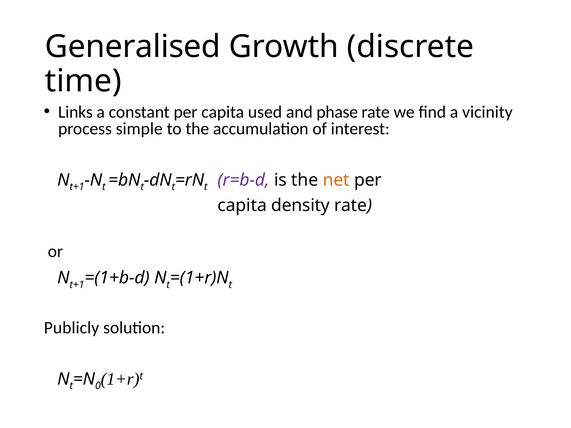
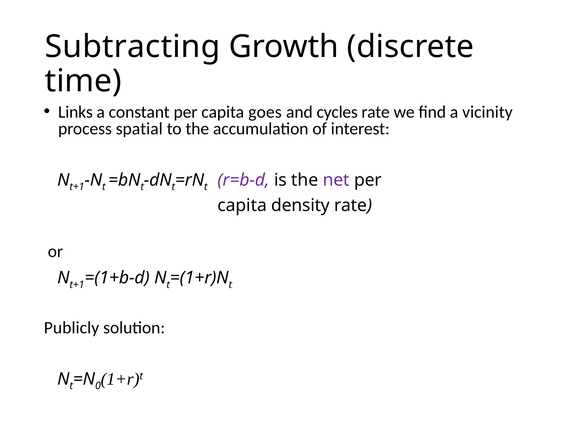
Generalised: Generalised -> Subtracting
used: used -> goes
phase: phase -> cycles
simple: simple -> spatial
net colour: orange -> purple
